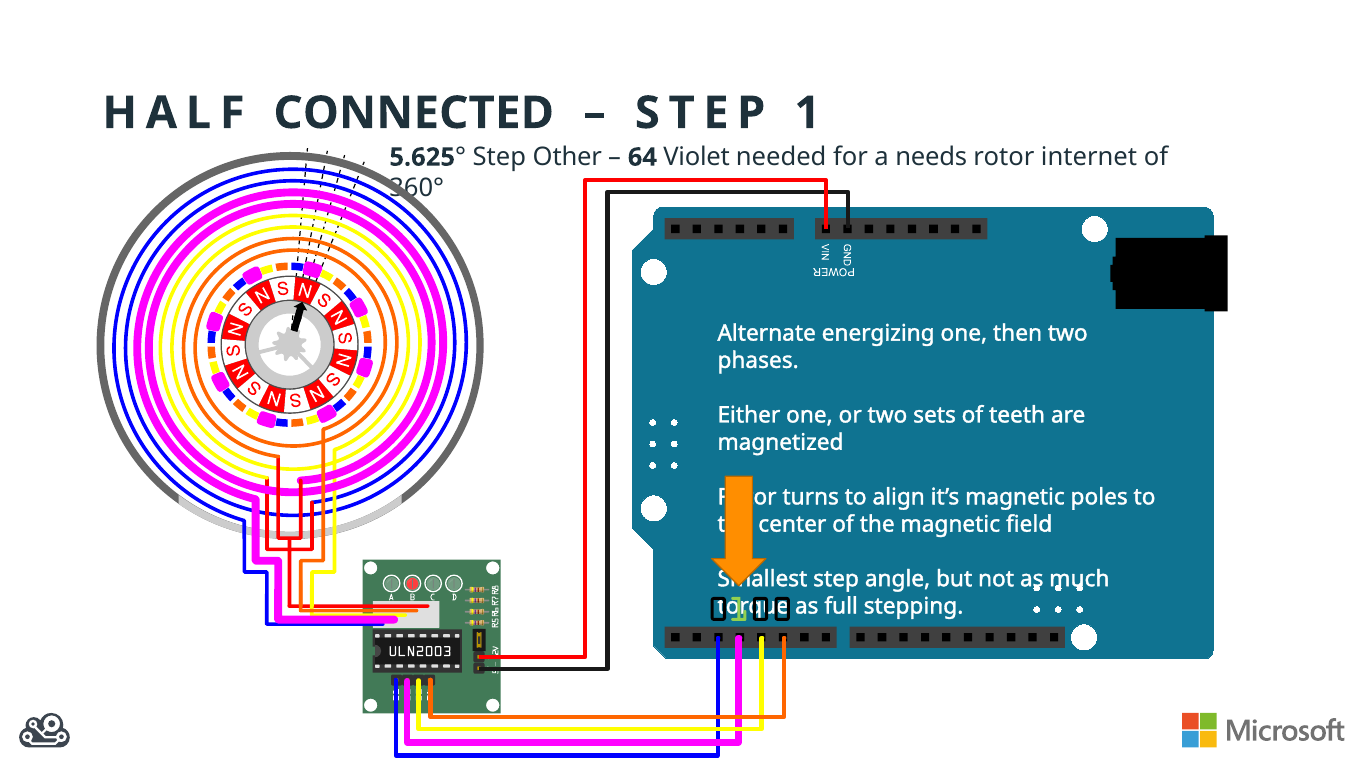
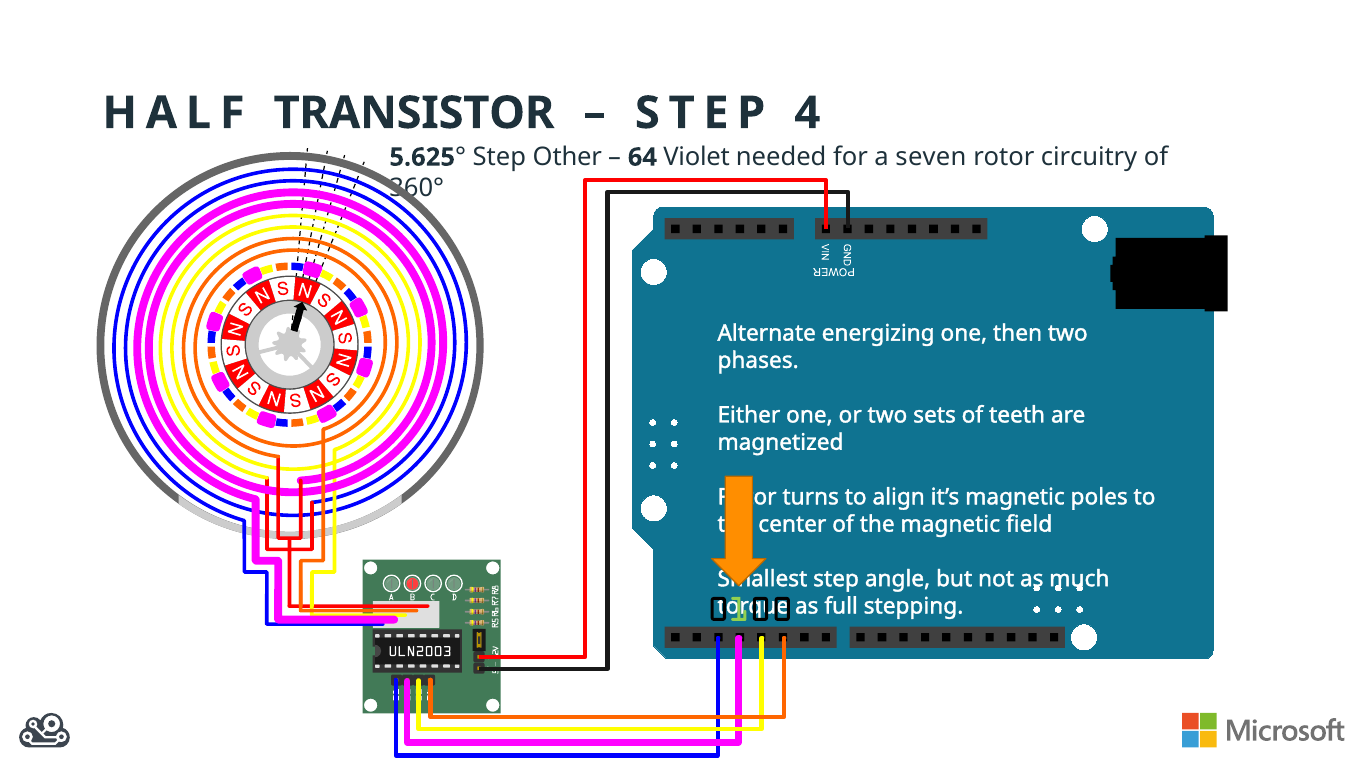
CONNECTED: CONNECTED -> TRANSISTOR
1: 1 -> 4
needs: needs -> seven
internet: internet -> circuitry
